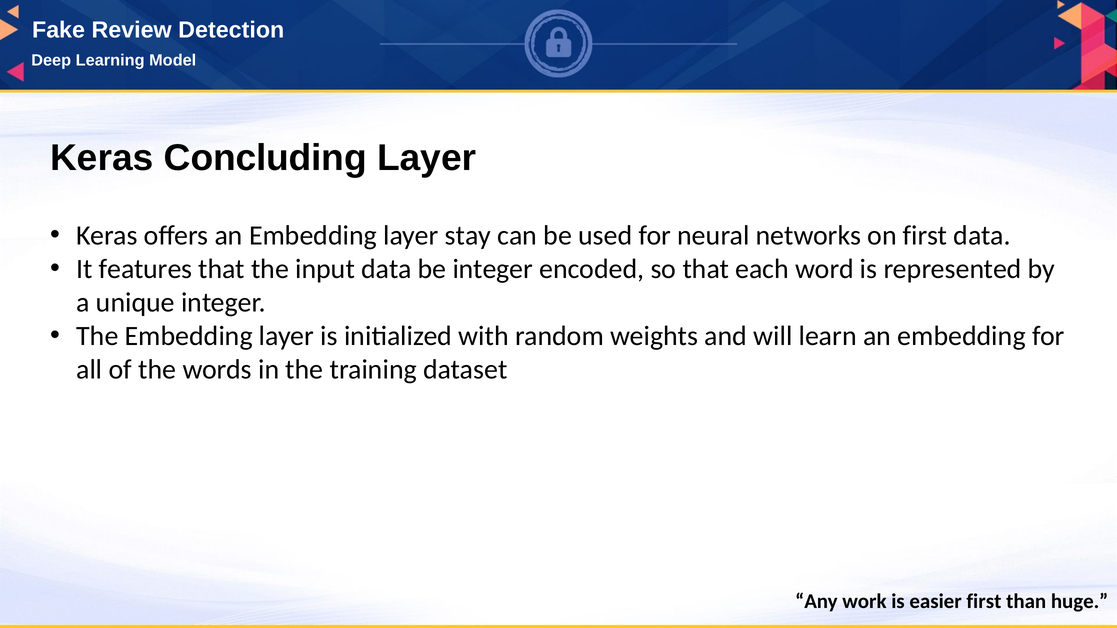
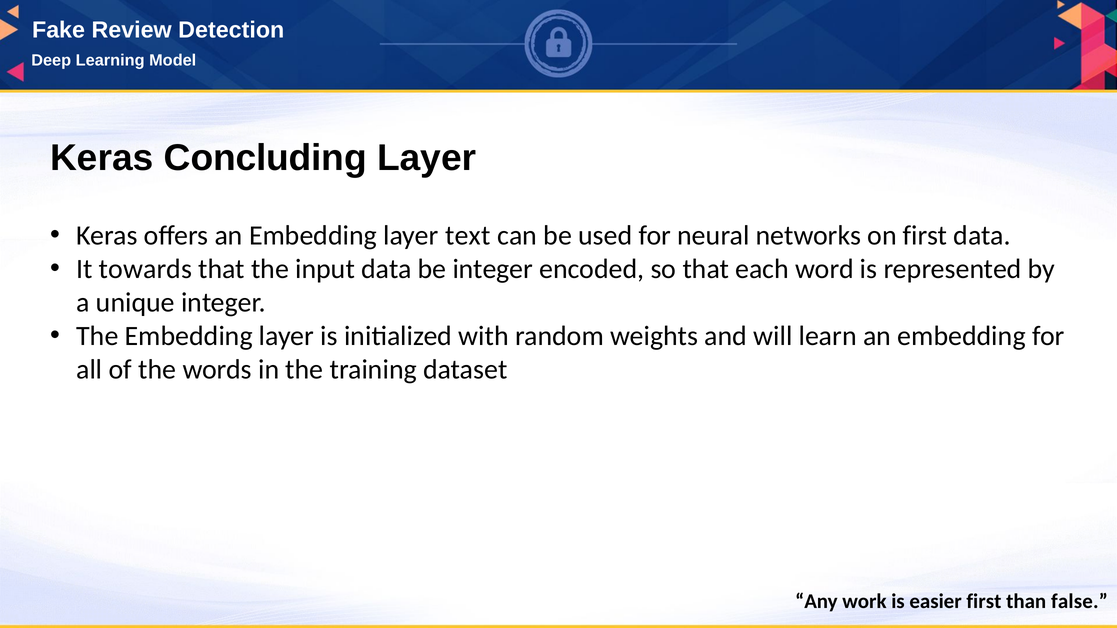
stay: stay -> text
features: features -> towards
huge: huge -> false
